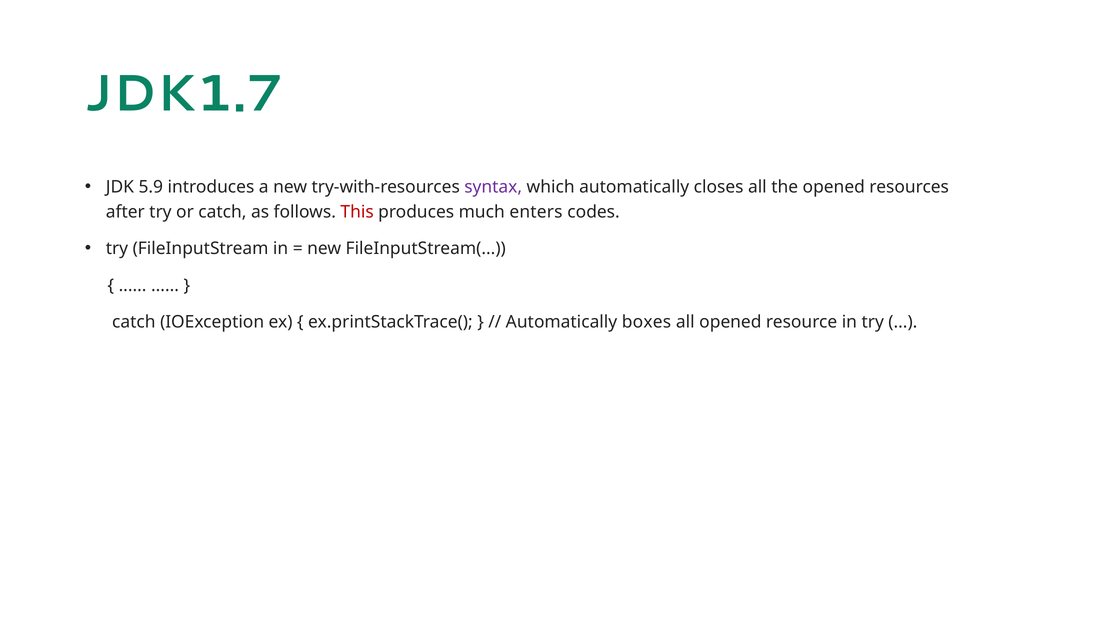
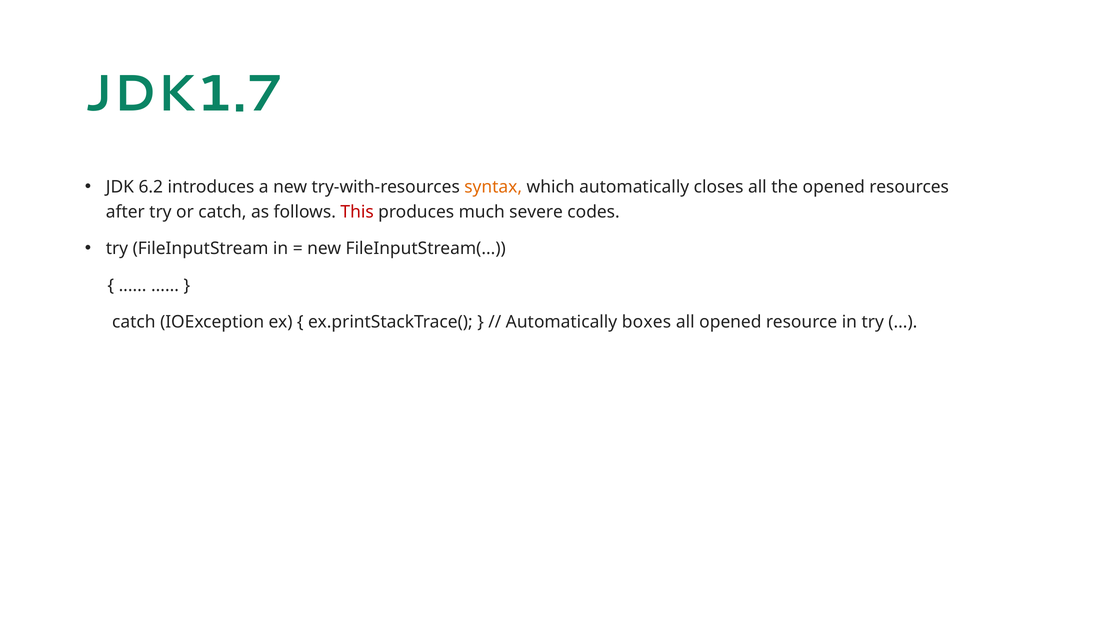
5.9: 5.9 -> 6.2
syntax colour: purple -> orange
enters: enters -> severe
